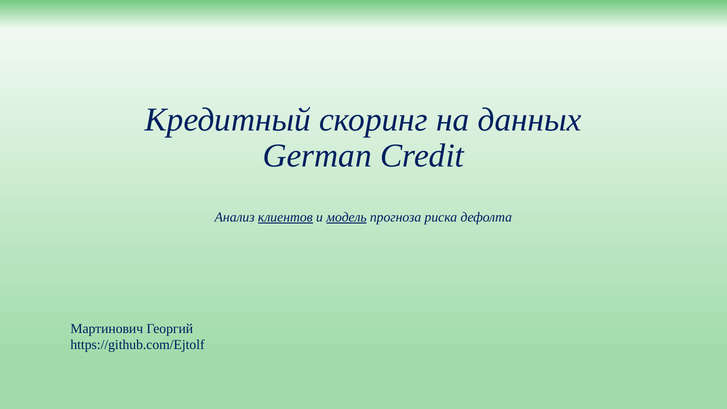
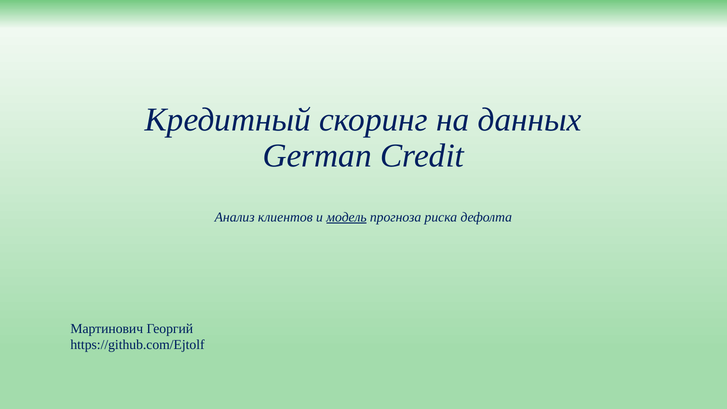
клиентов underline: present -> none
